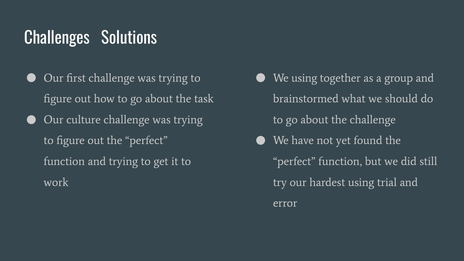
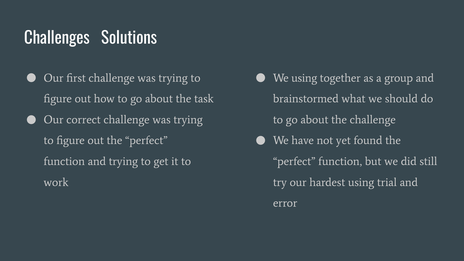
culture: culture -> correct
